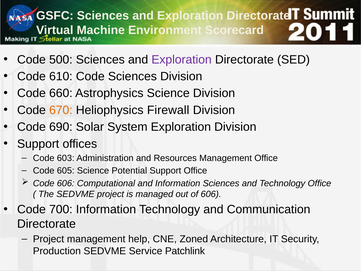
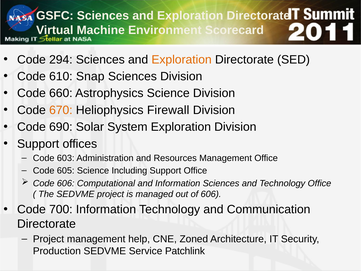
500: 500 -> 294
Exploration at (182, 59) colour: purple -> orange
610 Code: Code -> Snap
Potential: Potential -> Including
